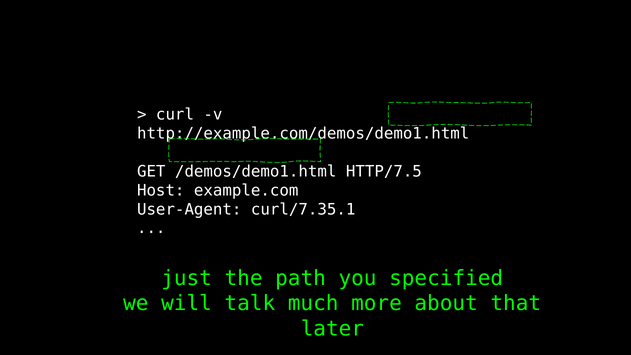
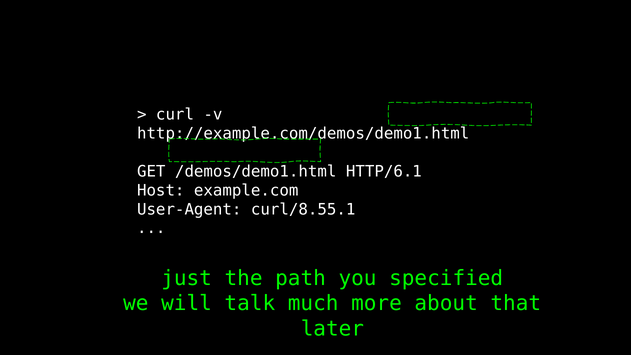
HTTP/7.5: HTTP/7.5 -> HTTP/6.1
curl/7.35.1: curl/7.35.1 -> curl/8.55.1
